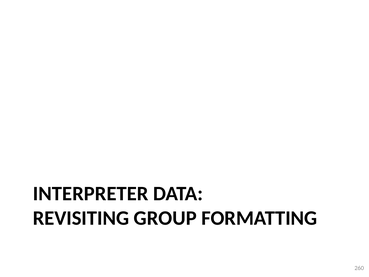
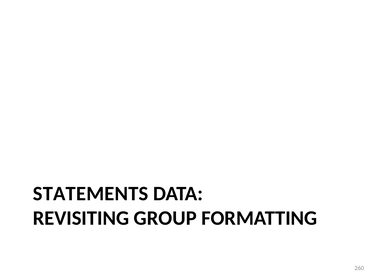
INTERPRETER: INTERPRETER -> STATEMENTS
